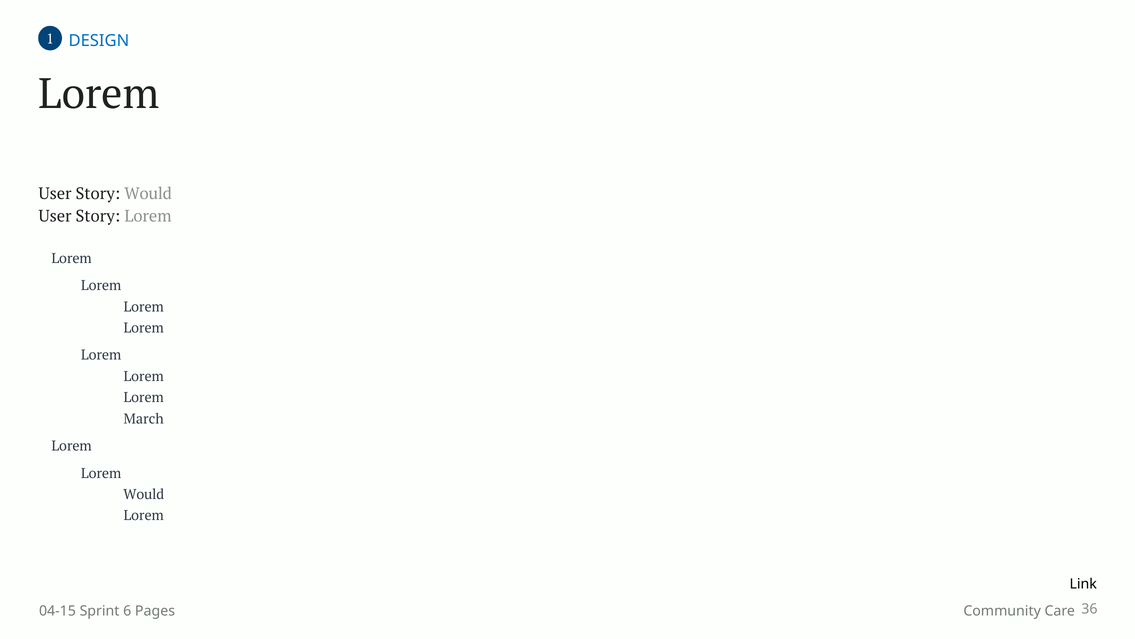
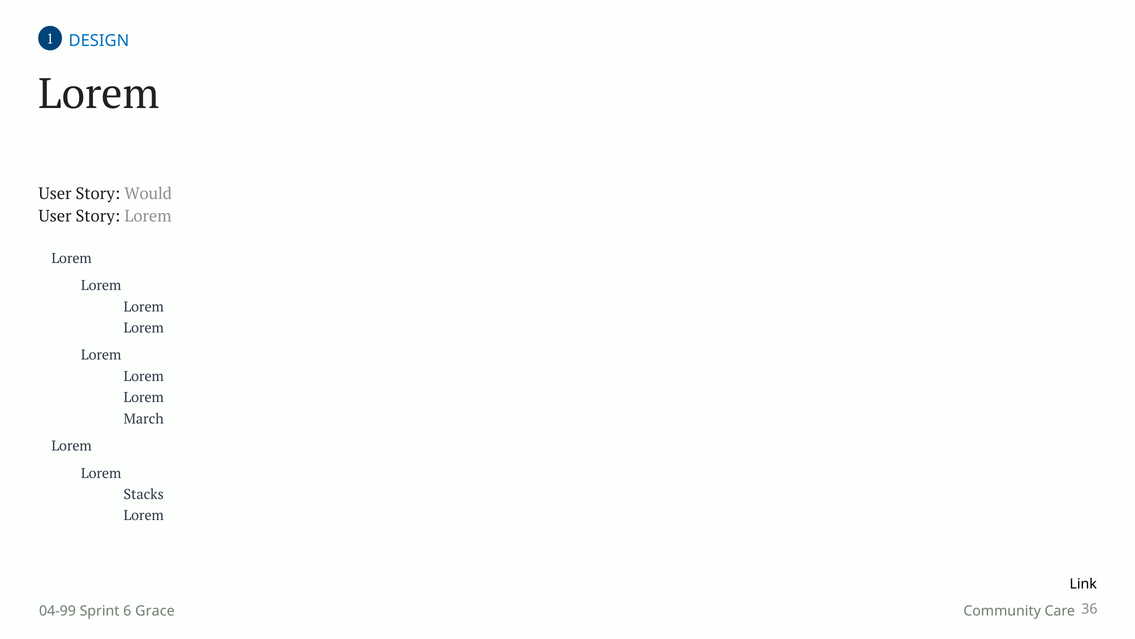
Would at (144, 494): Would -> Stacks
04-15: 04-15 -> 04-99
Pages: Pages -> Grace
